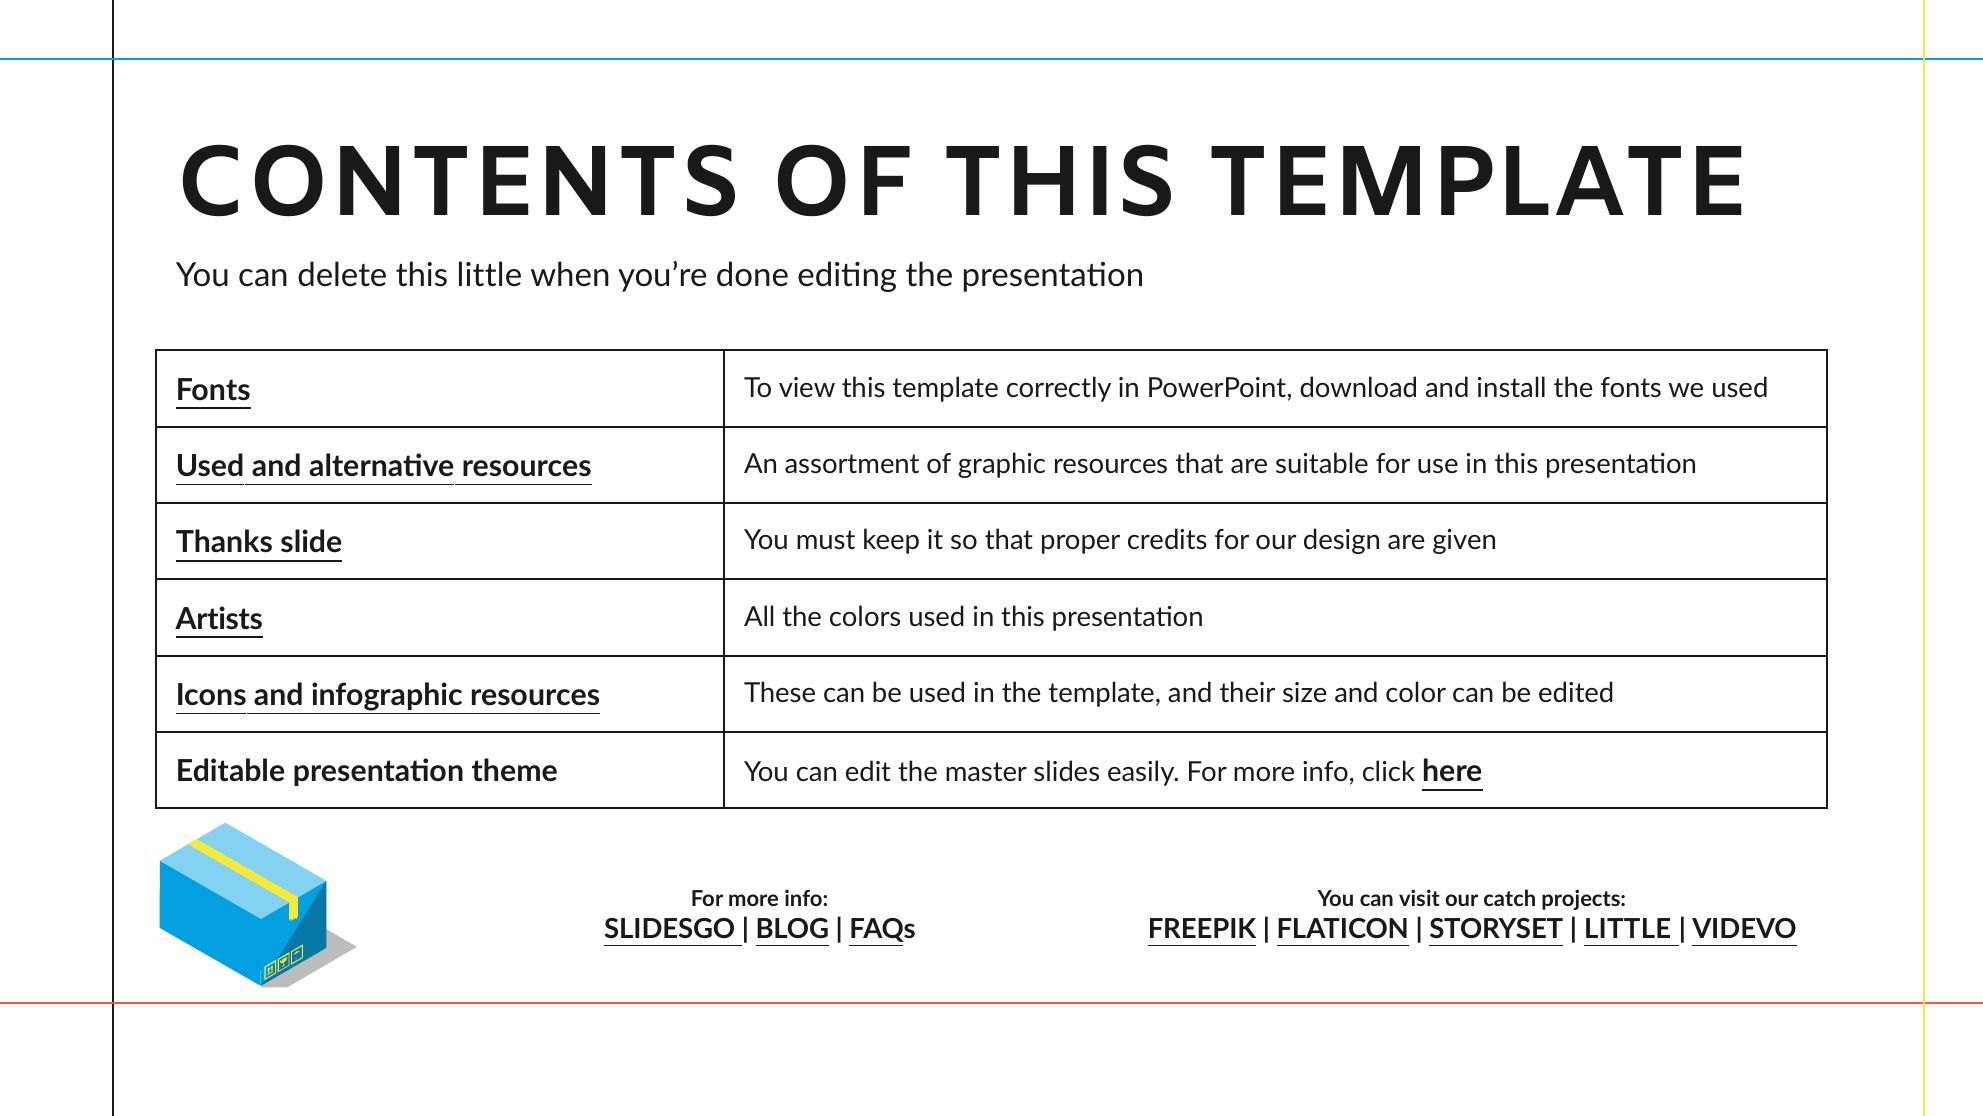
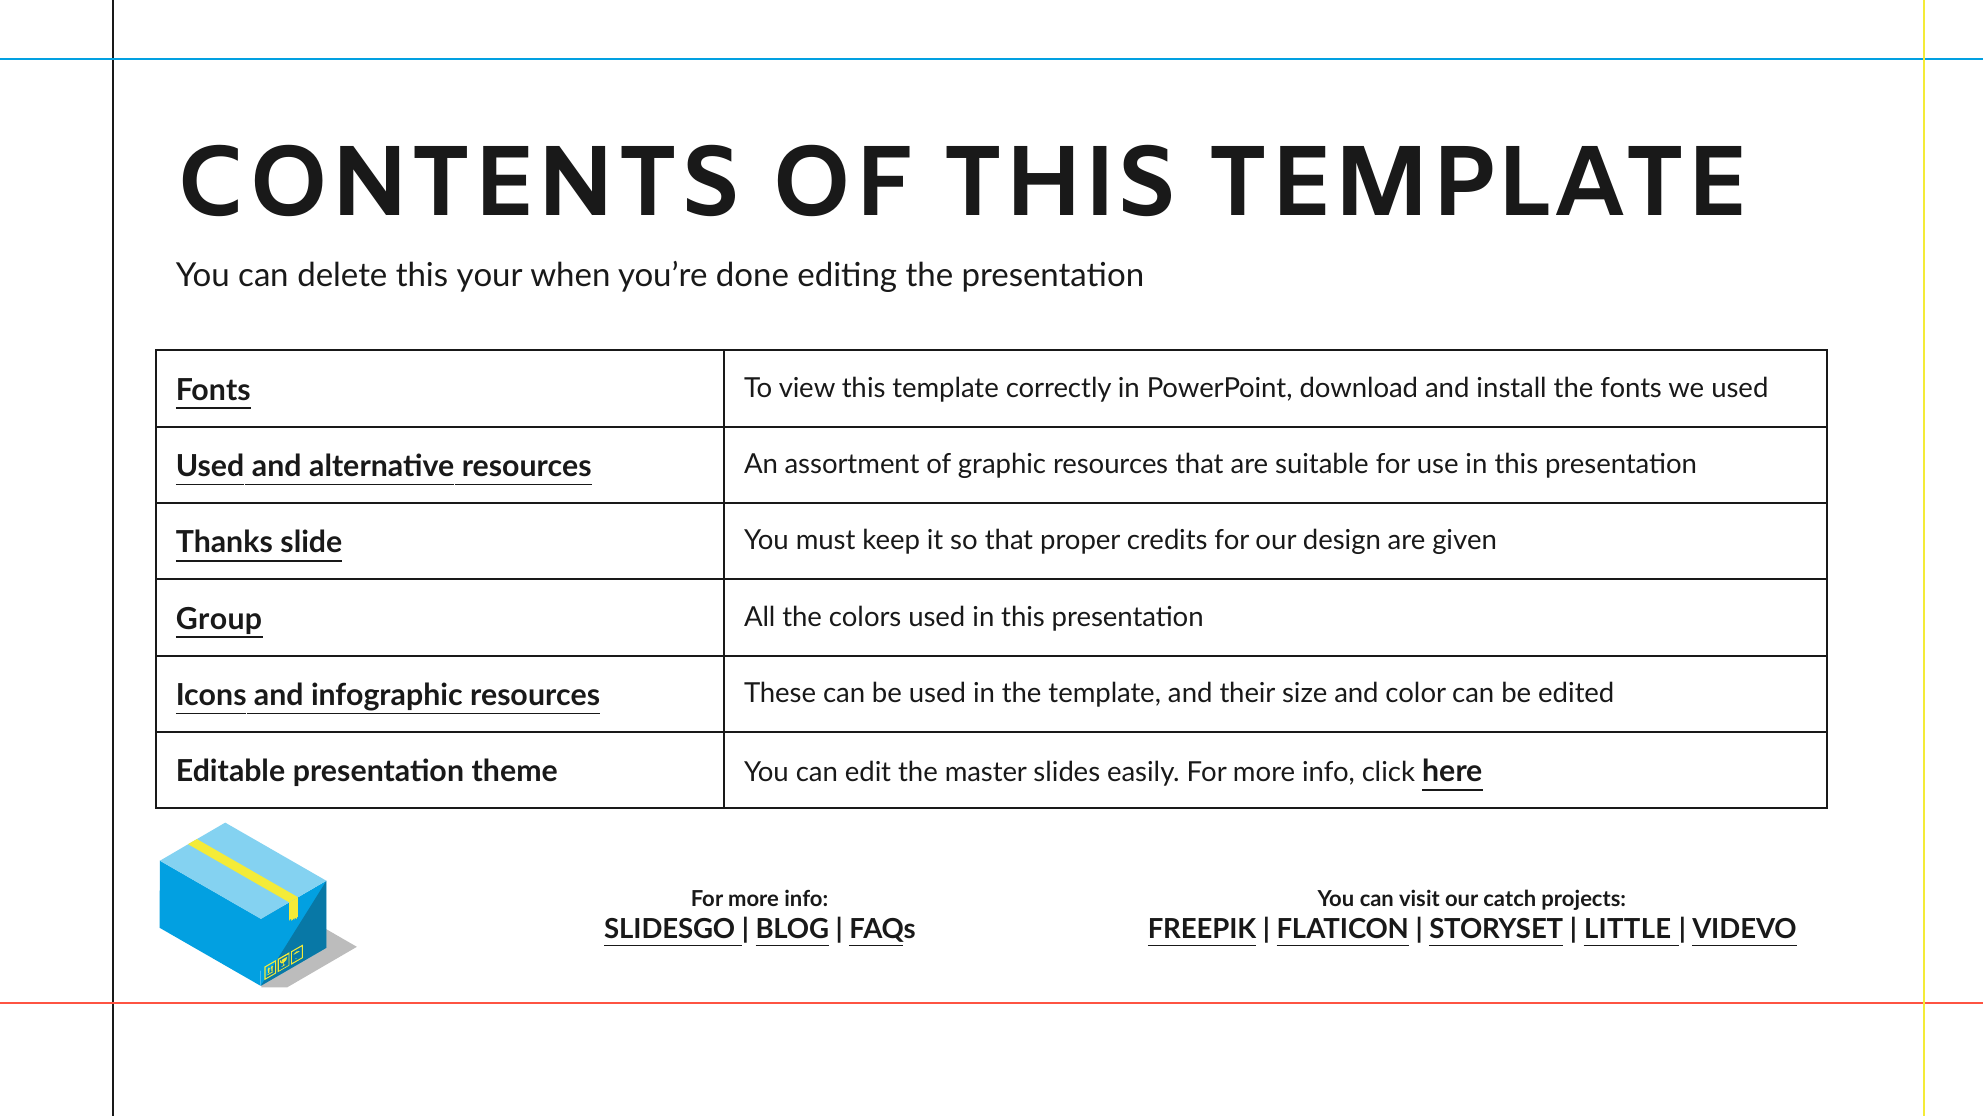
this little: little -> your
Artists: Artists -> Group
